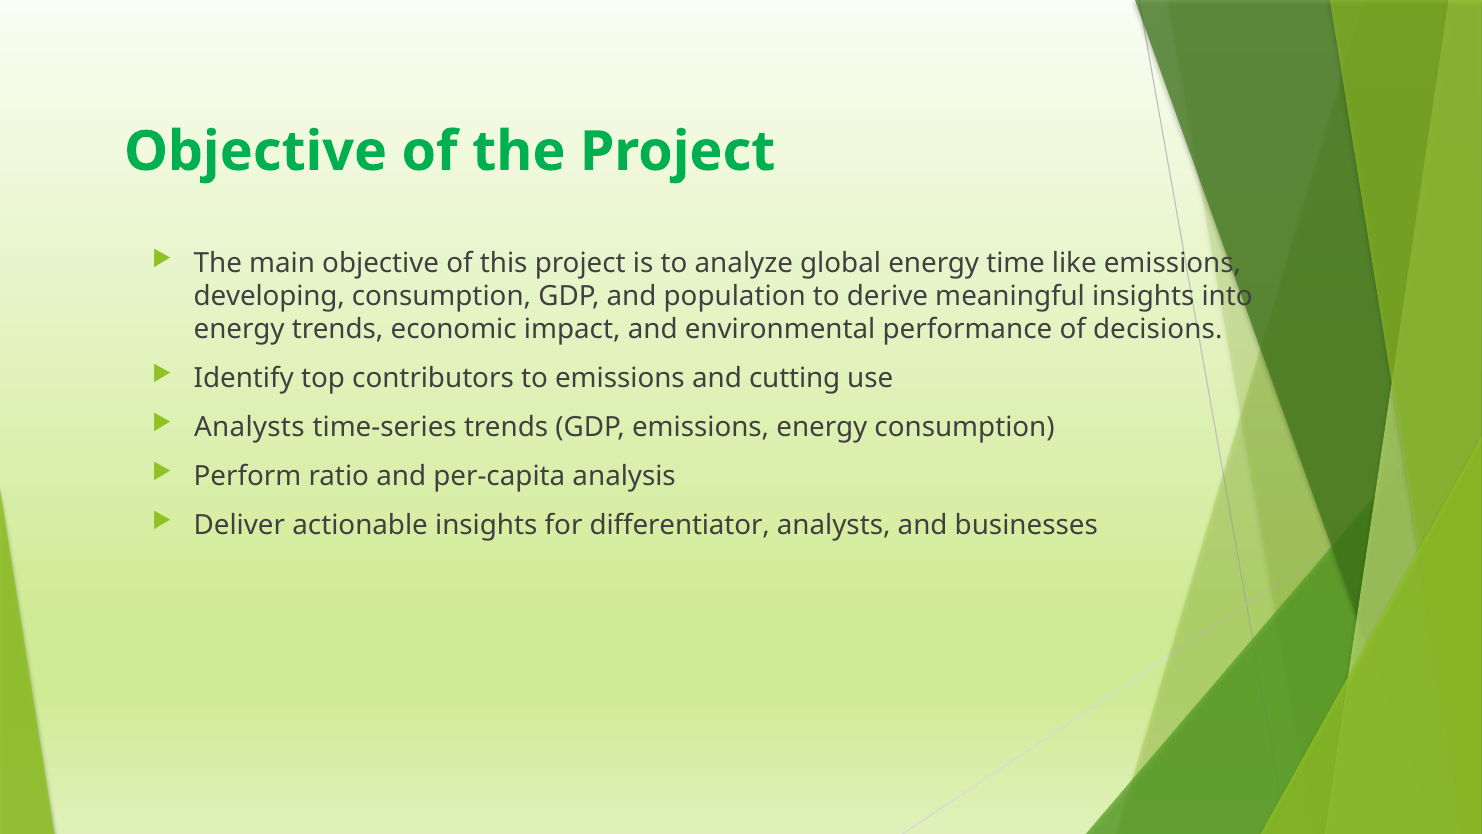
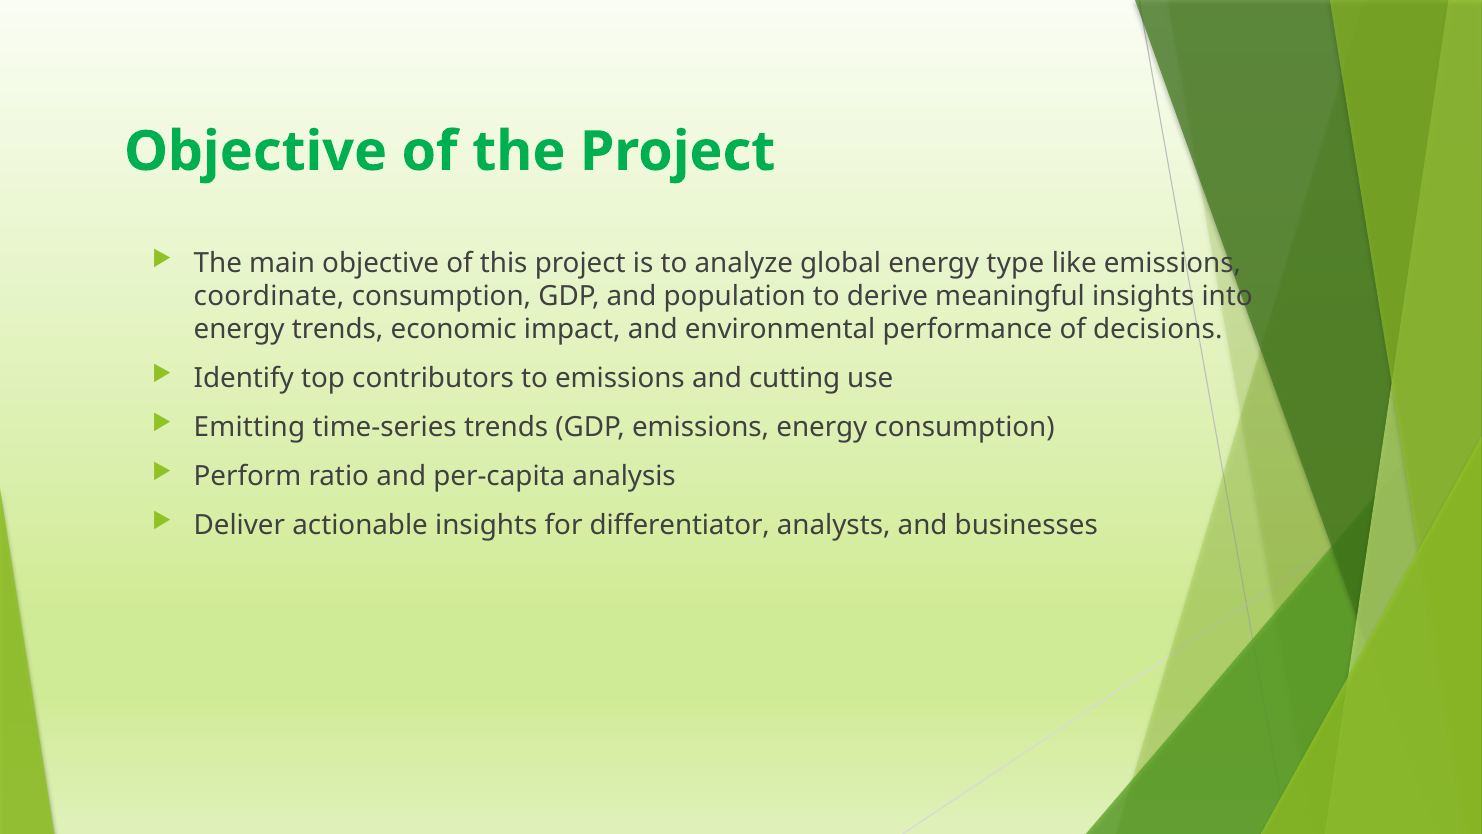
time: time -> type
developing: developing -> coordinate
Analysts at (249, 427): Analysts -> Emitting
